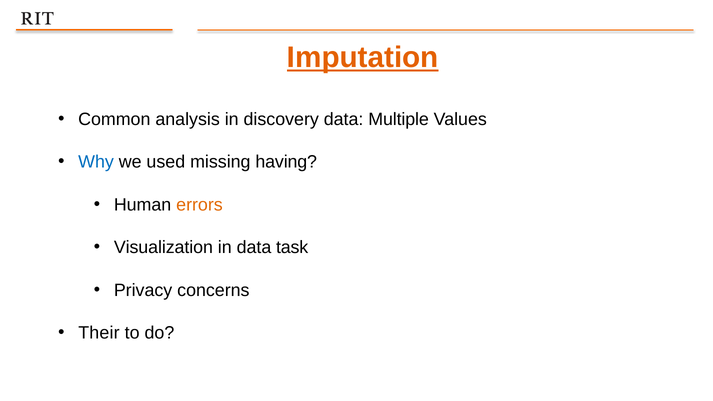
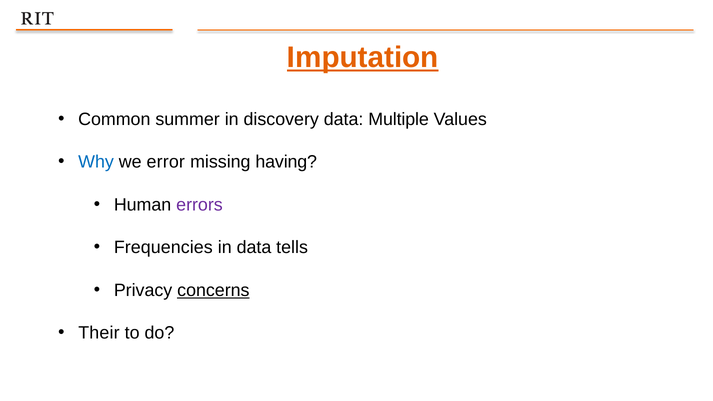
analysis: analysis -> summer
used: used -> error
errors colour: orange -> purple
Visualization: Visualization -> Frequencies
task: task -> tells
concerns underline: none -> present
